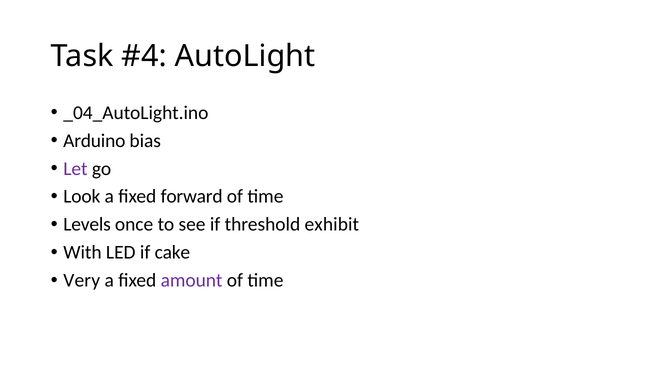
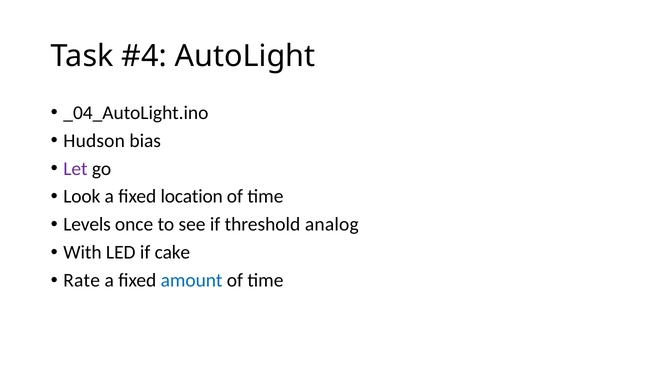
Arduino: Arduino -> Hudson
forward: forward -> location
exhibit: exhibit -> analog
Very: Very -> Rate
amount colour: purple -> blue
